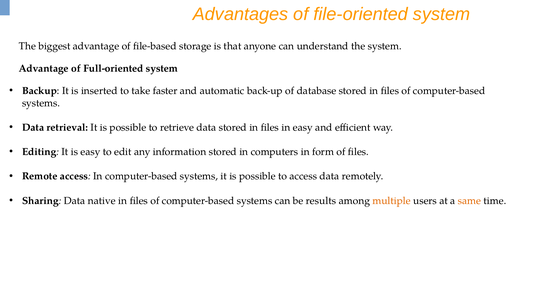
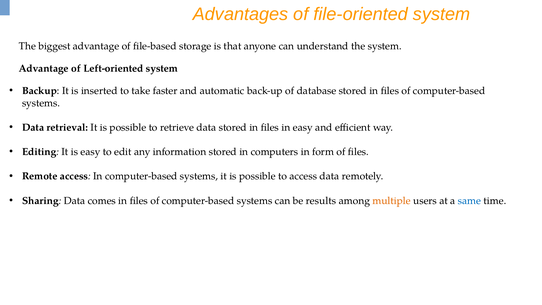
Full-oriented: Full-oriented -> Left-oriented
native: native -> comes
same colour: orange -> blue
